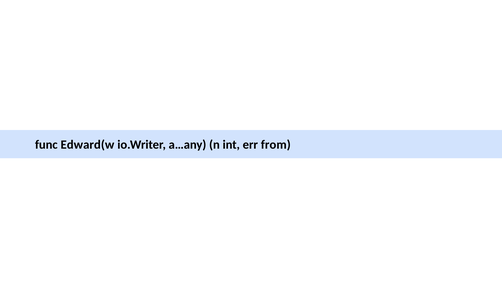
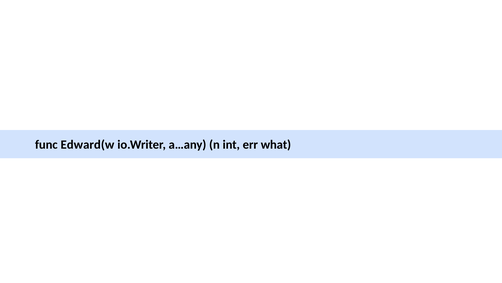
from: from -> what
